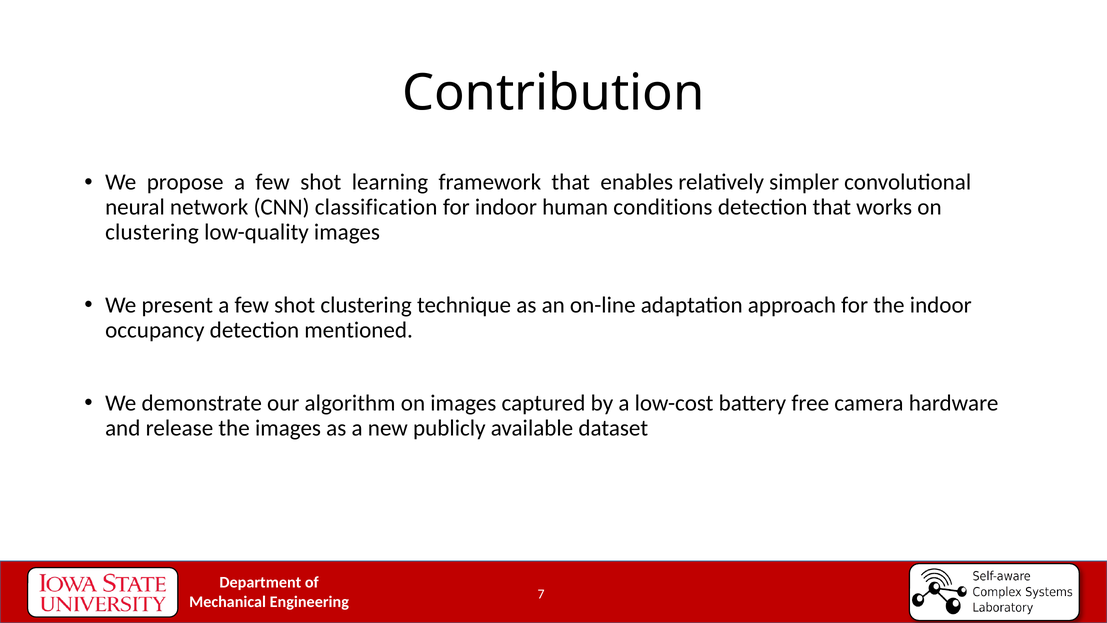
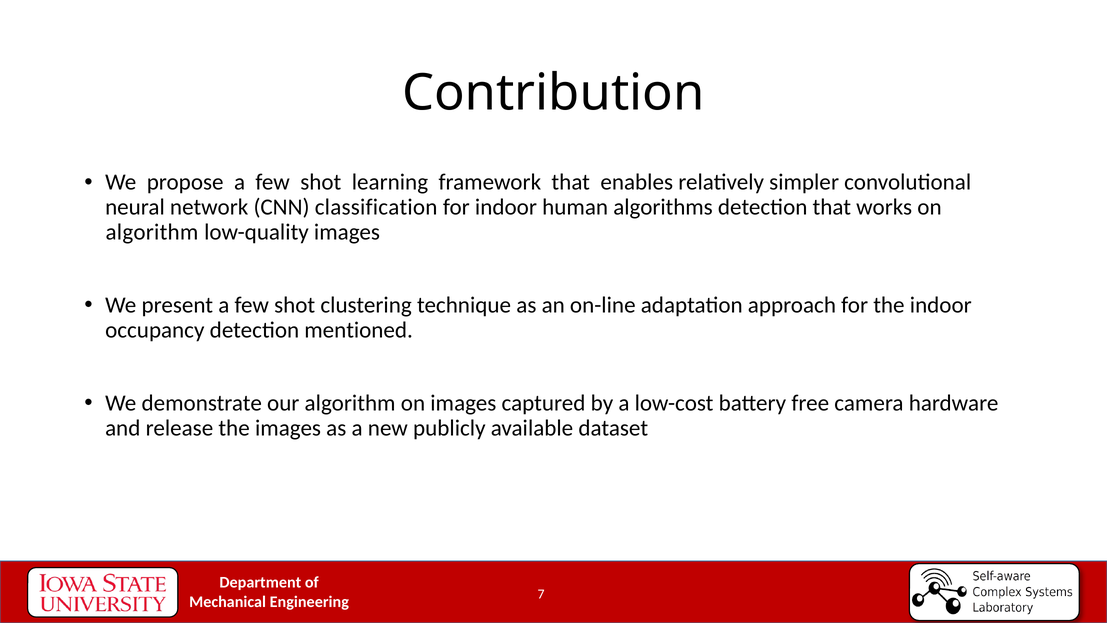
conditions: conditions -> algorithms
clustering at (152, 232): clustering -> algorithm
